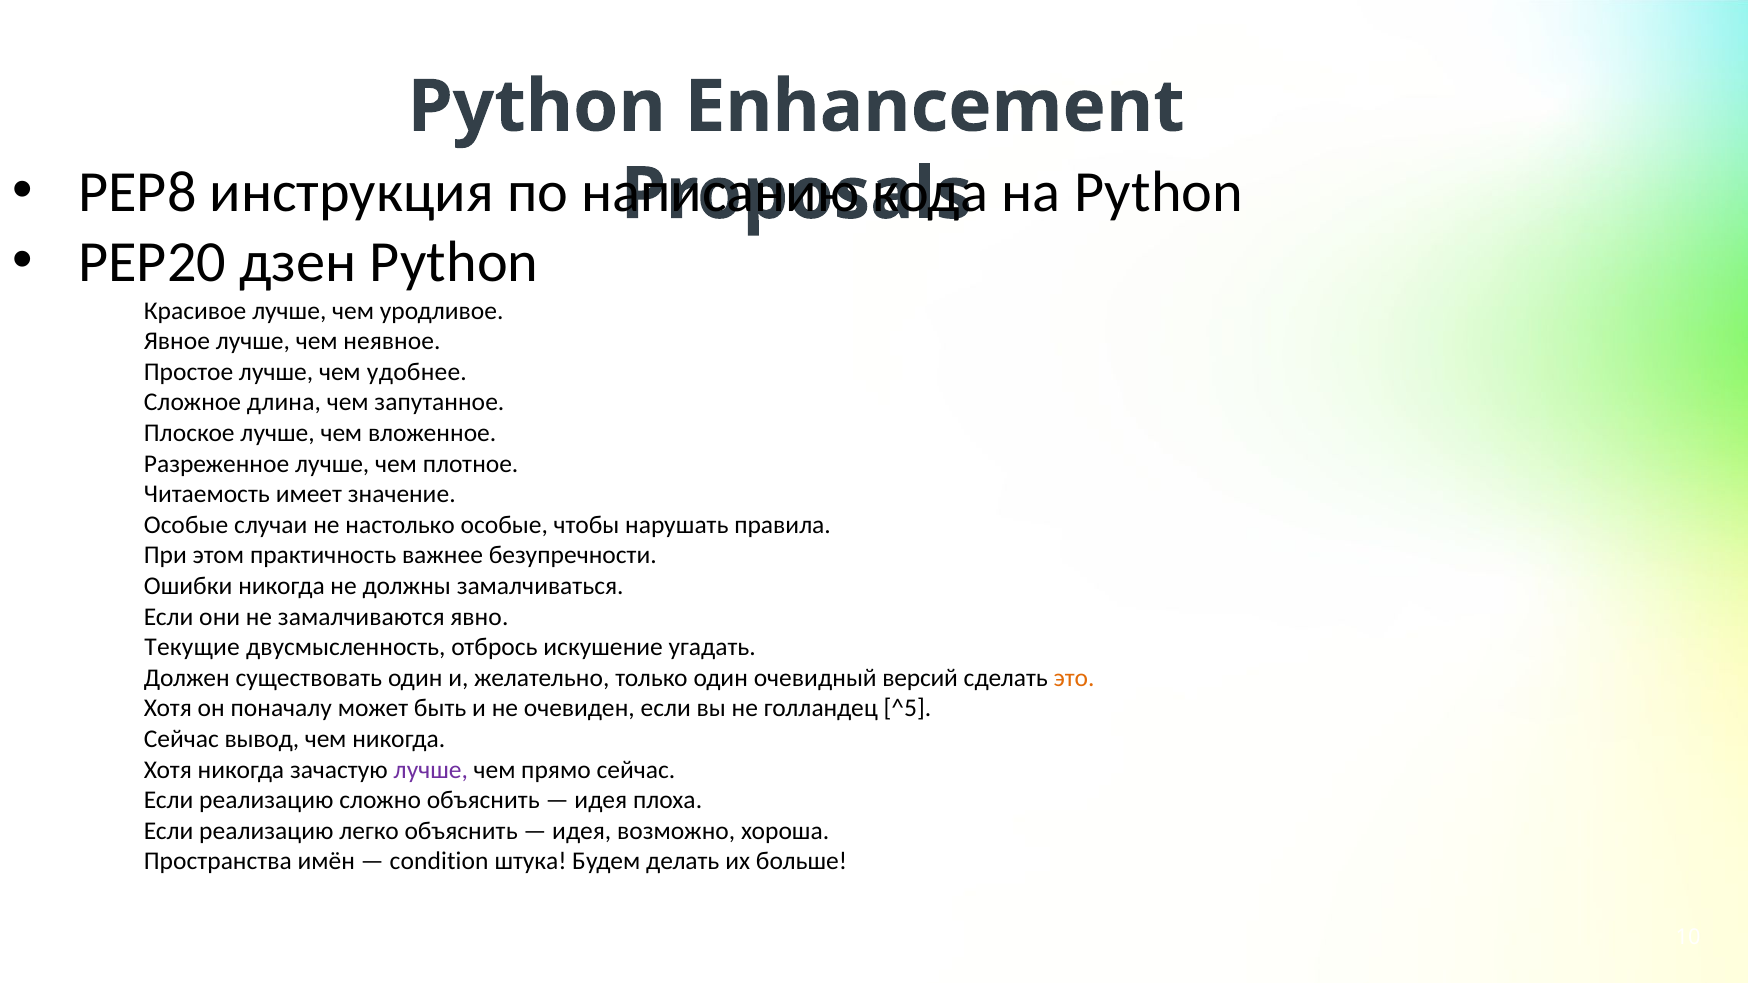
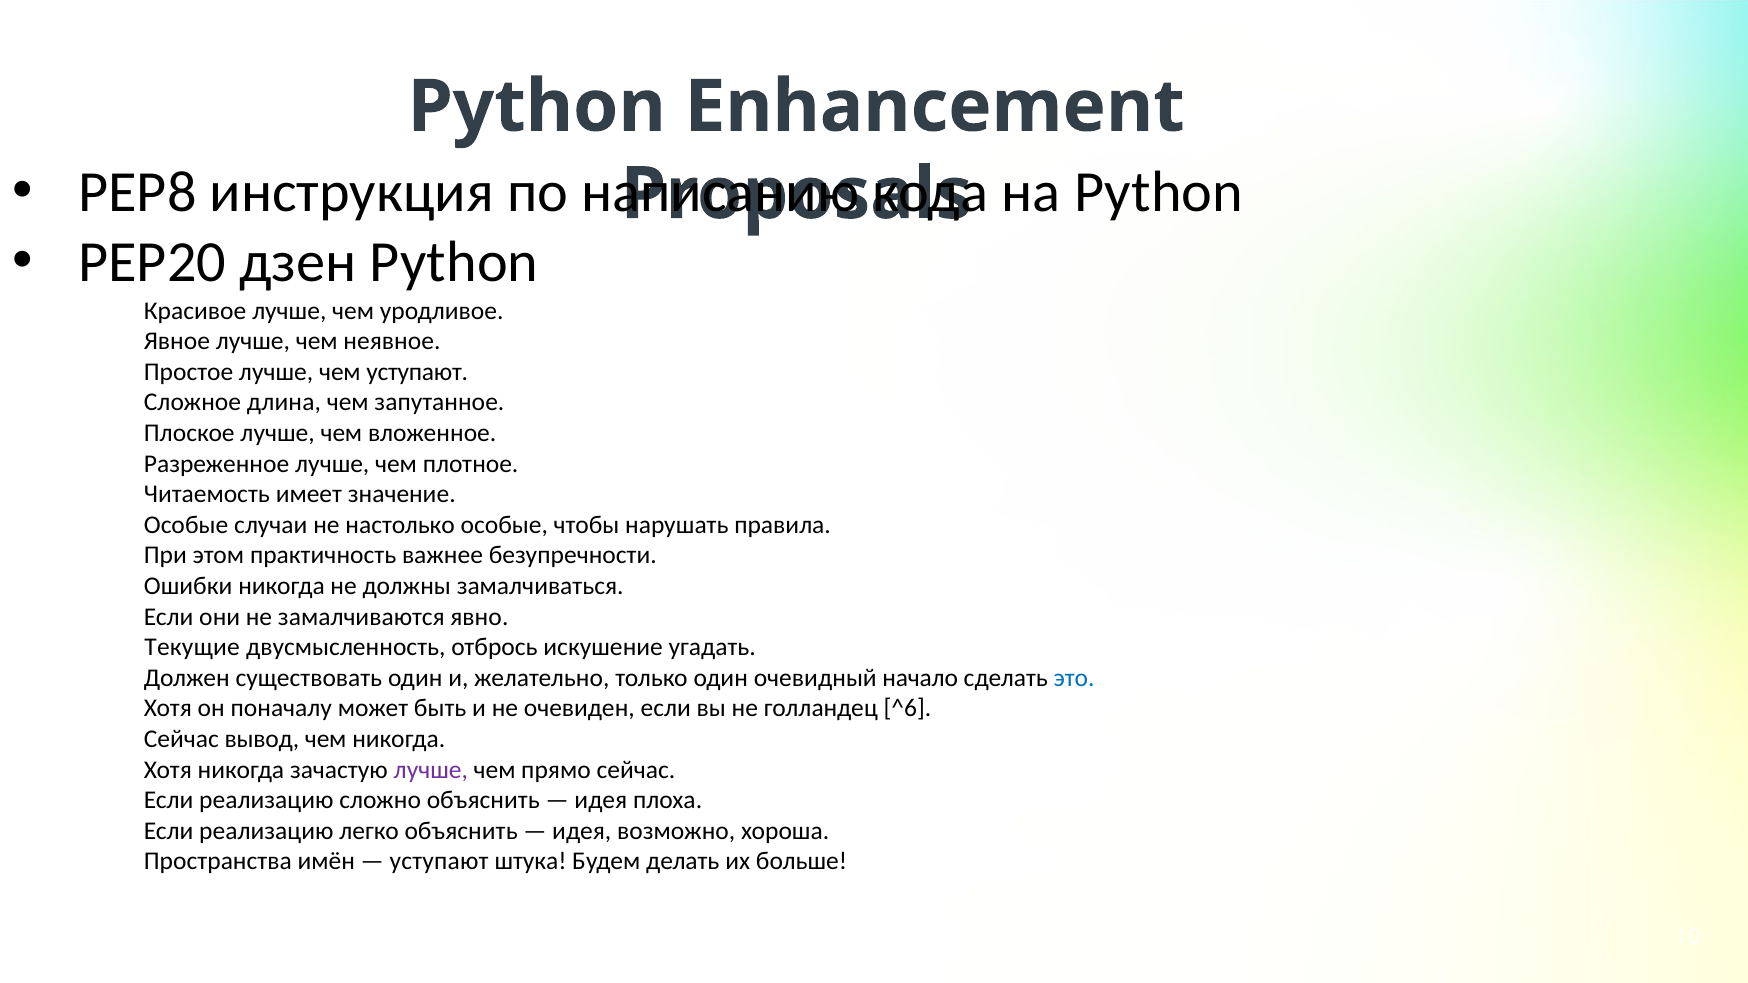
чем удобнее: удобнее -> уступают
версий: версий -> начало
это colour: orange -> blue
^5: ^5 -> ^6
condition at (439, 862): condition -> уступают
